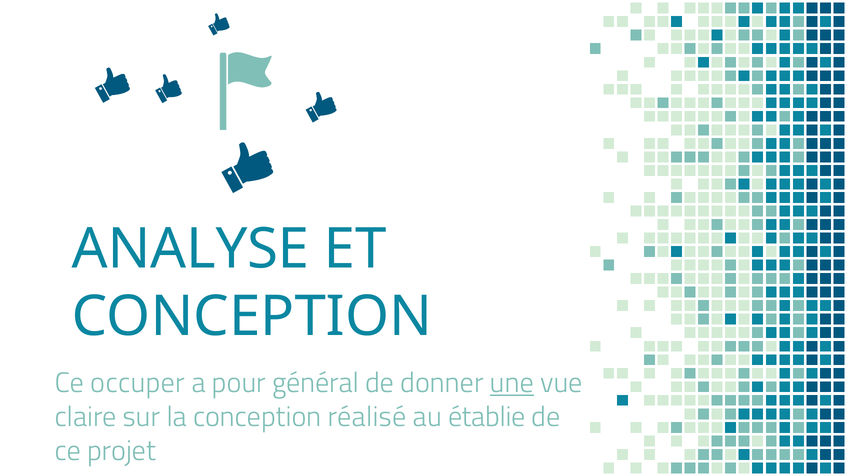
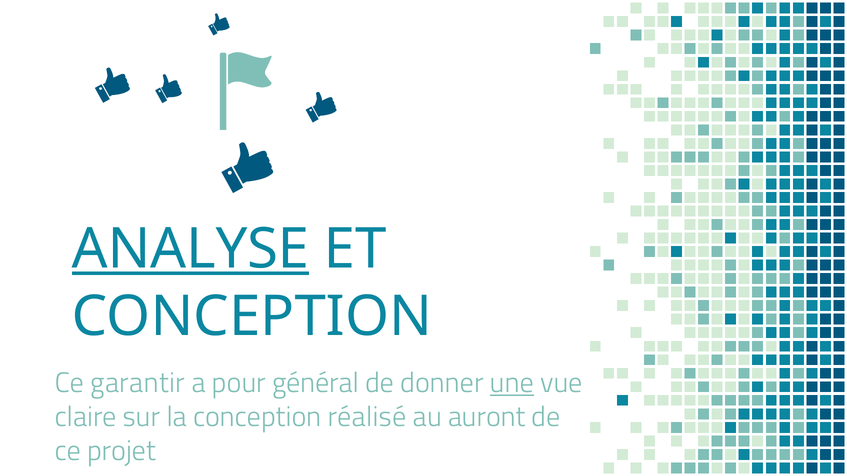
ANALYSE underline: none -> present
occuper: occuper -> garantir
établie: établie -> auront
